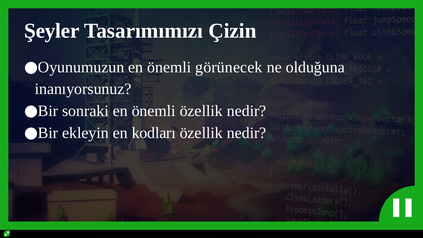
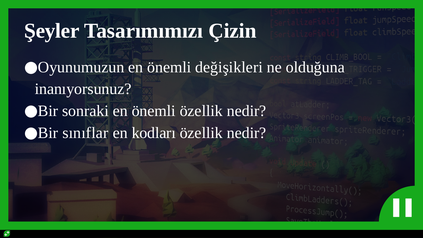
görünecek: görünecek -> değişikleri
ekleyin: ekleyin -> sınıflar
